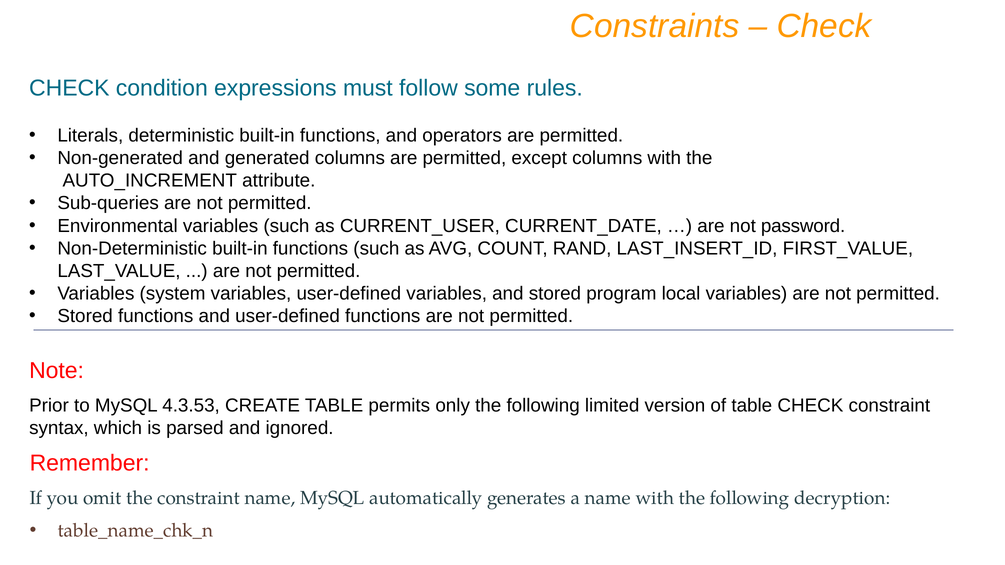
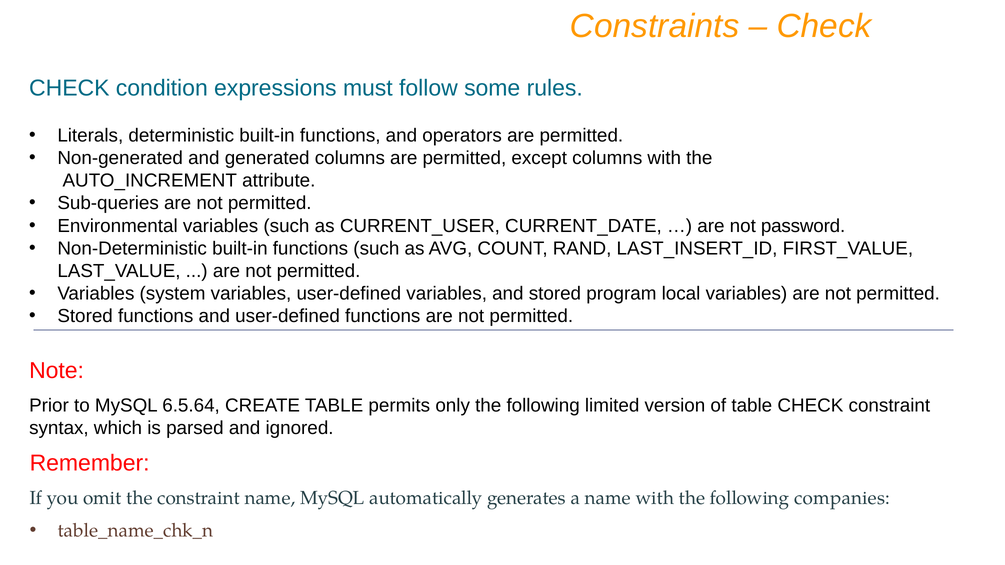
4.3.53: 4.3.53 -> 6.5.64
decryption: decryption -> companies
